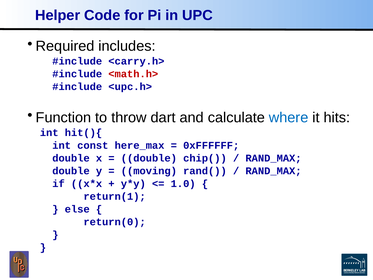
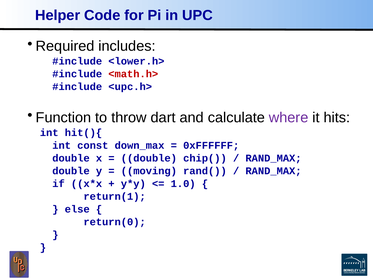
<carry.h>: <carry.h> -> <lower.h>
where colour: blue -> purple
here_max: here_max -> down_max
